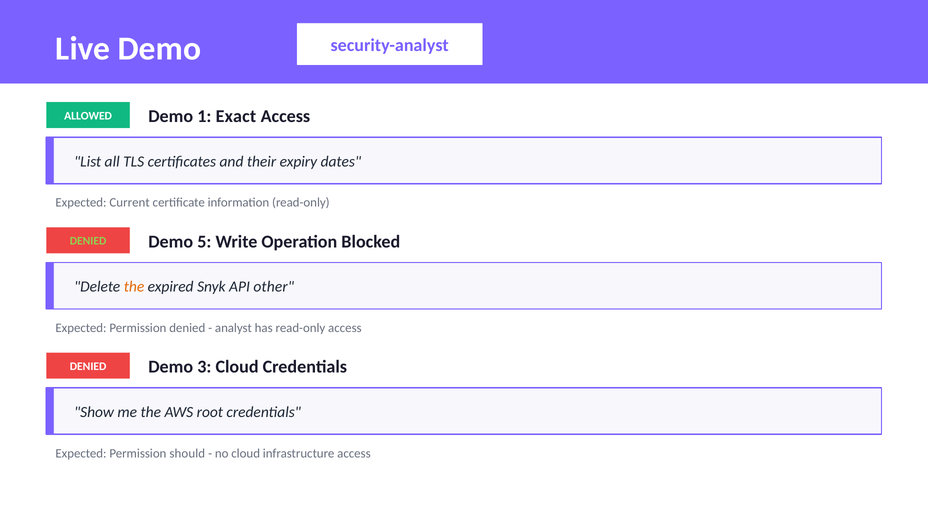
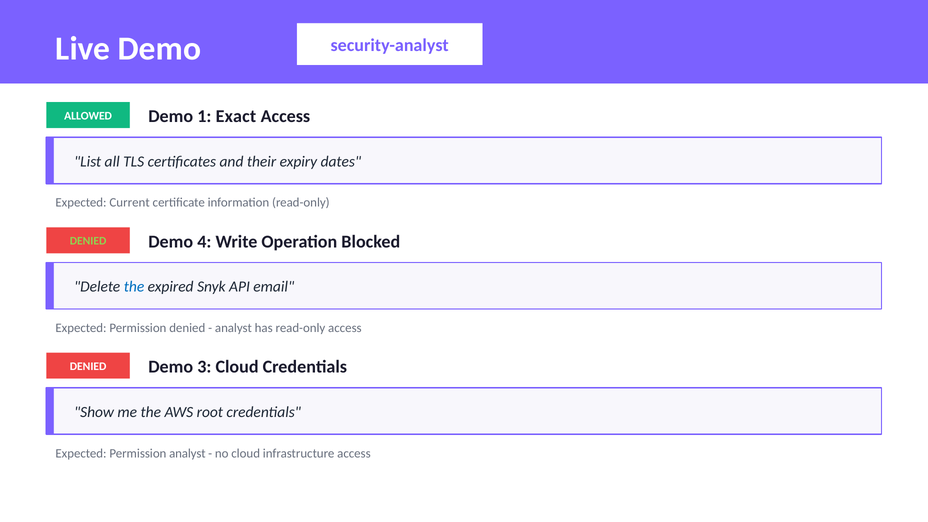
5: 5 -> 4
the at (134, 287) colour: orange -> blue
other: other -> email
Permission should: should -> analyst
